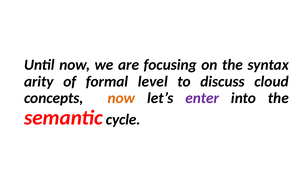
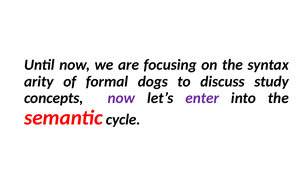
level: level -> dogs
cloud: cloud -> study
now at (121, 98) colour: orange -> purple
